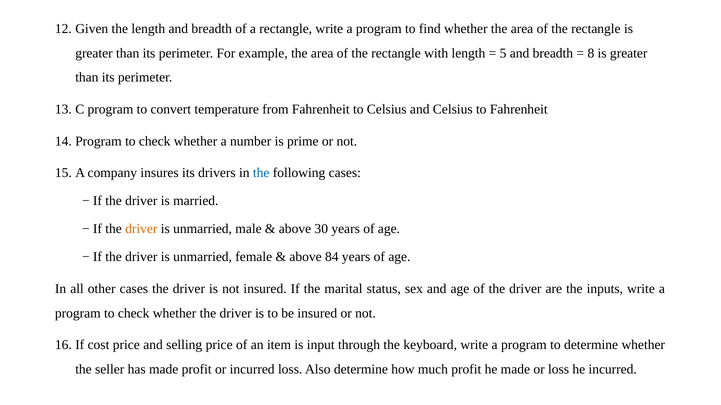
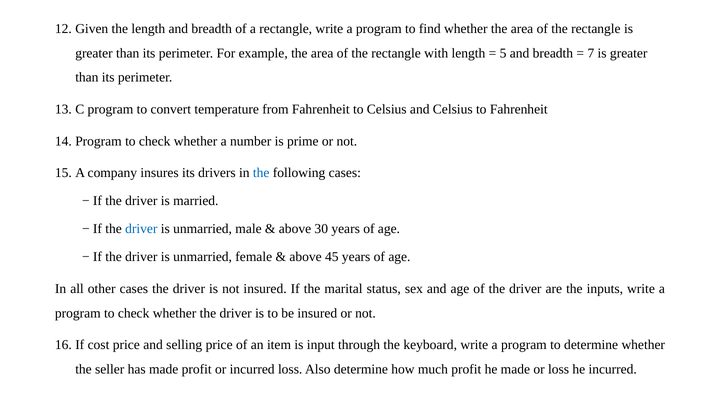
8: 8 -> 7
driver at (141, 229) colour: orange -> blue
84: 84 -> 45
